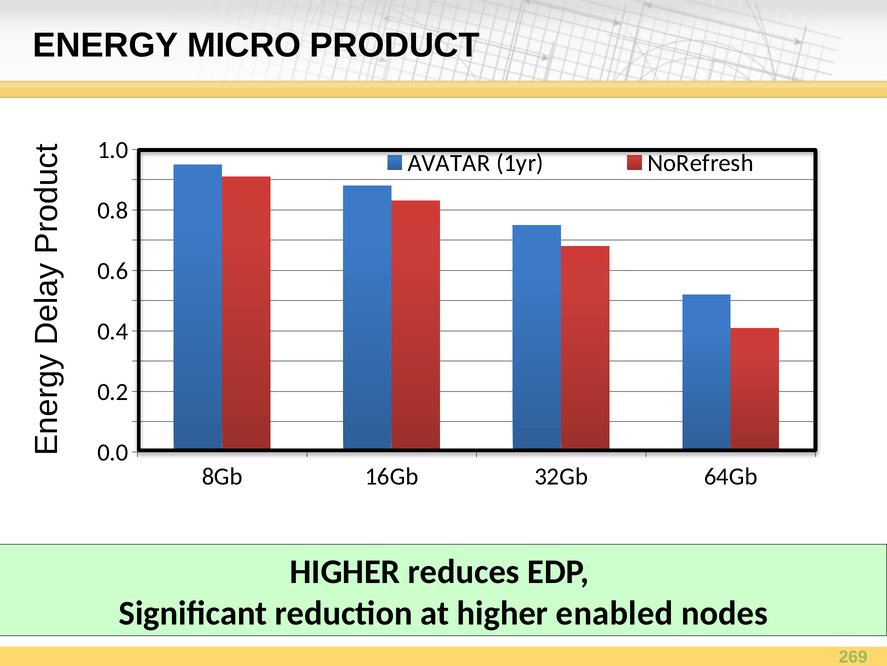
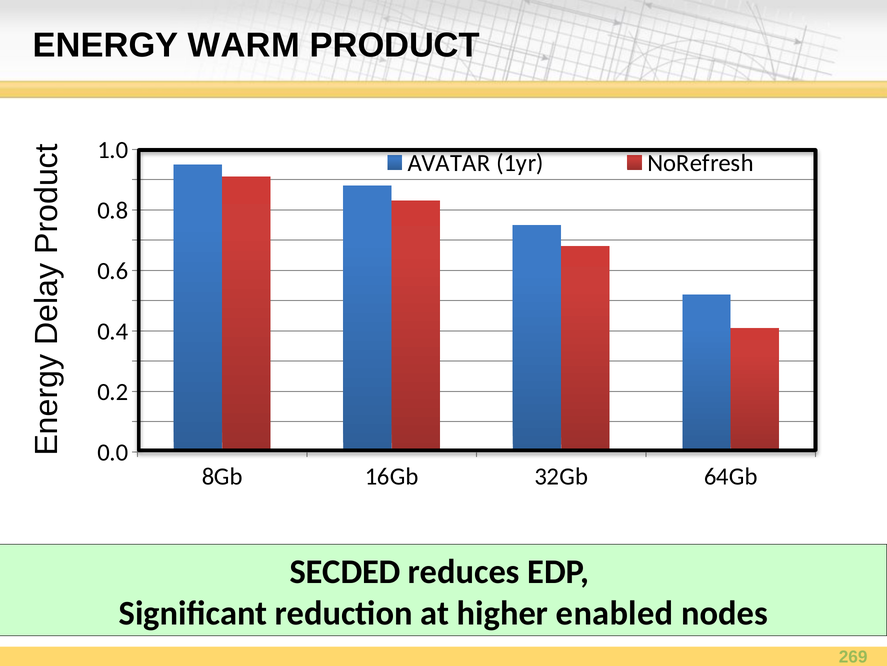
MICRO: MICRO -> WARM
HIGHER at (345, 571): HIGHER -> SECDED
